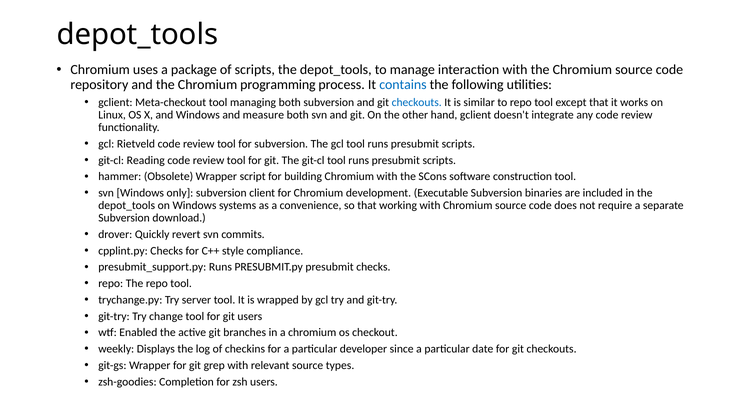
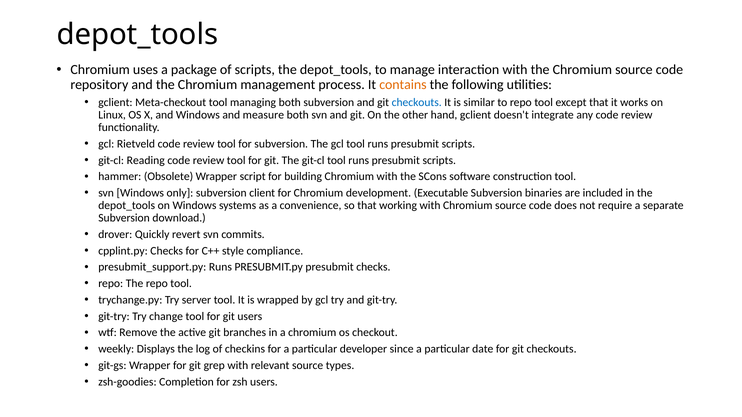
programming: programming -> management
contains colour: blue -> orange
Enabled: Enabled -> Remove
